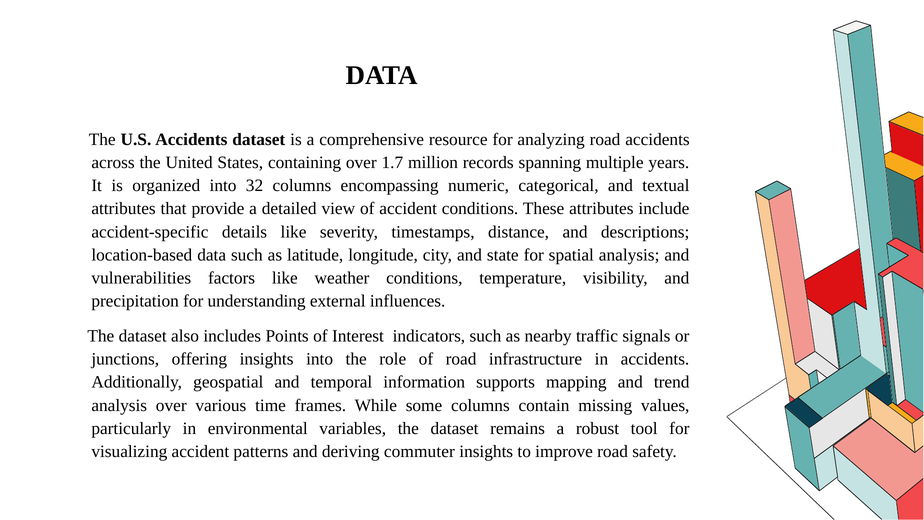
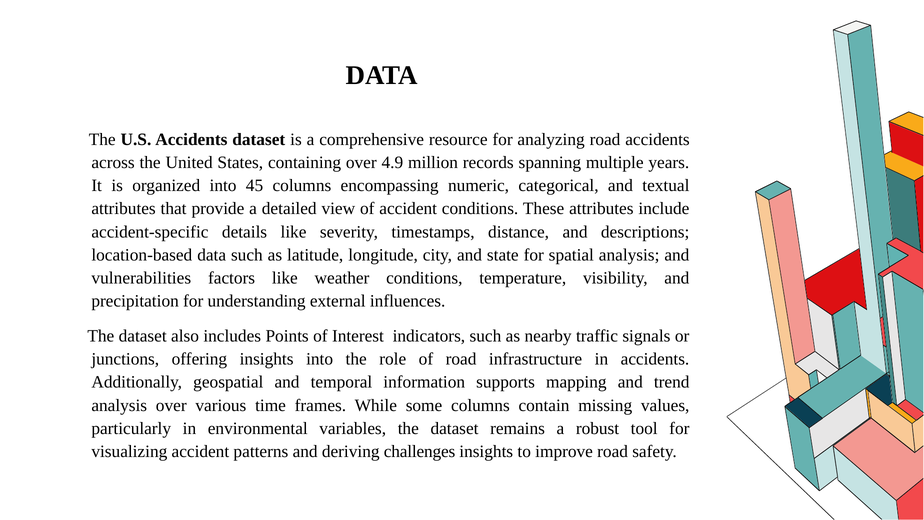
1.7: 1.7 -> 4.9
32: 32 -> 45
commuter: commuter -> challenges
